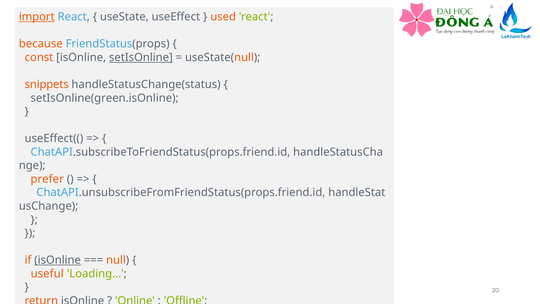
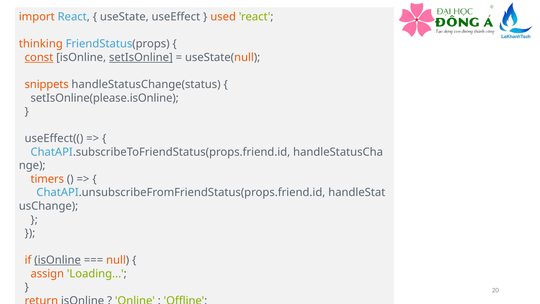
import underline: present -> none
because: because -> thinking
const underline: none -> present
setIsOnline(green.isOnline: setIsOnline(green.isOnline -> setIsOnline(please.isOnline
prefer: prefer -> timers
useful: useful -> assign
